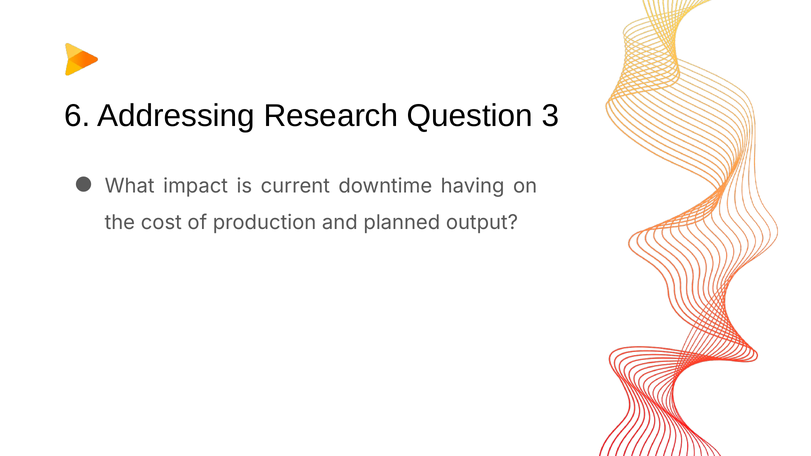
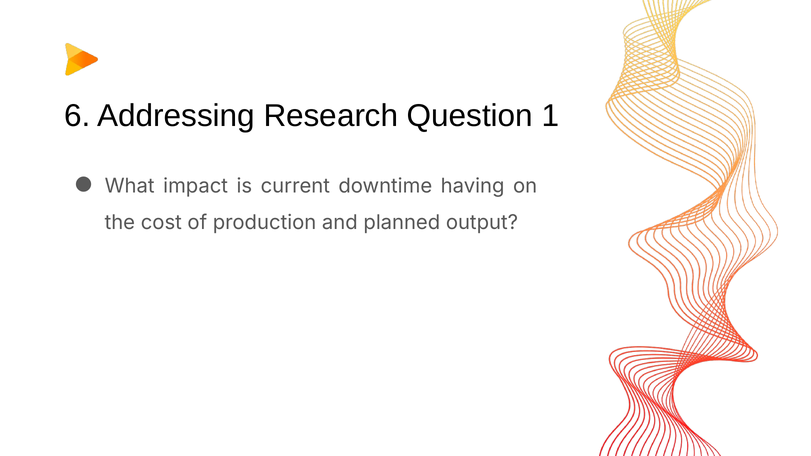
3: 3 -> 1
